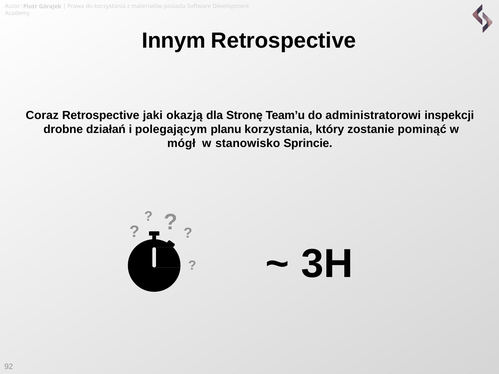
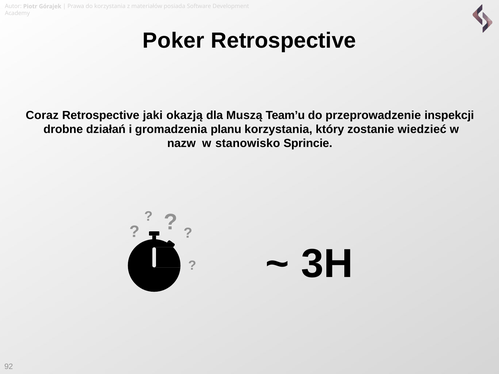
Innym: Innym -> Poker
Stronę: Stronę -> Muszą
administratorowi: administratorowi -> przeprowadzenie
polegającym: polegającym -> gromadzenia
pominąć: pominąć -> wiedzieć
mógł: mógł -> nazw
